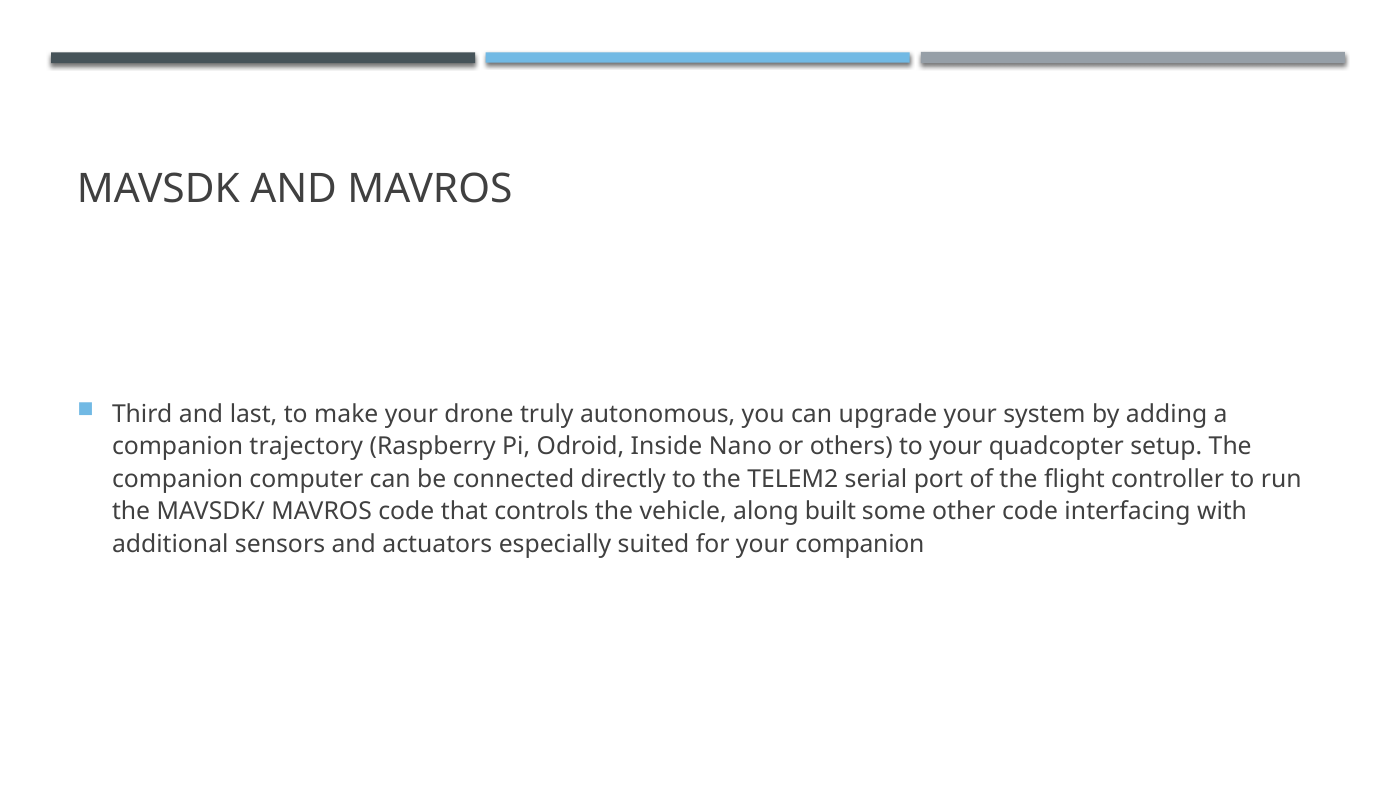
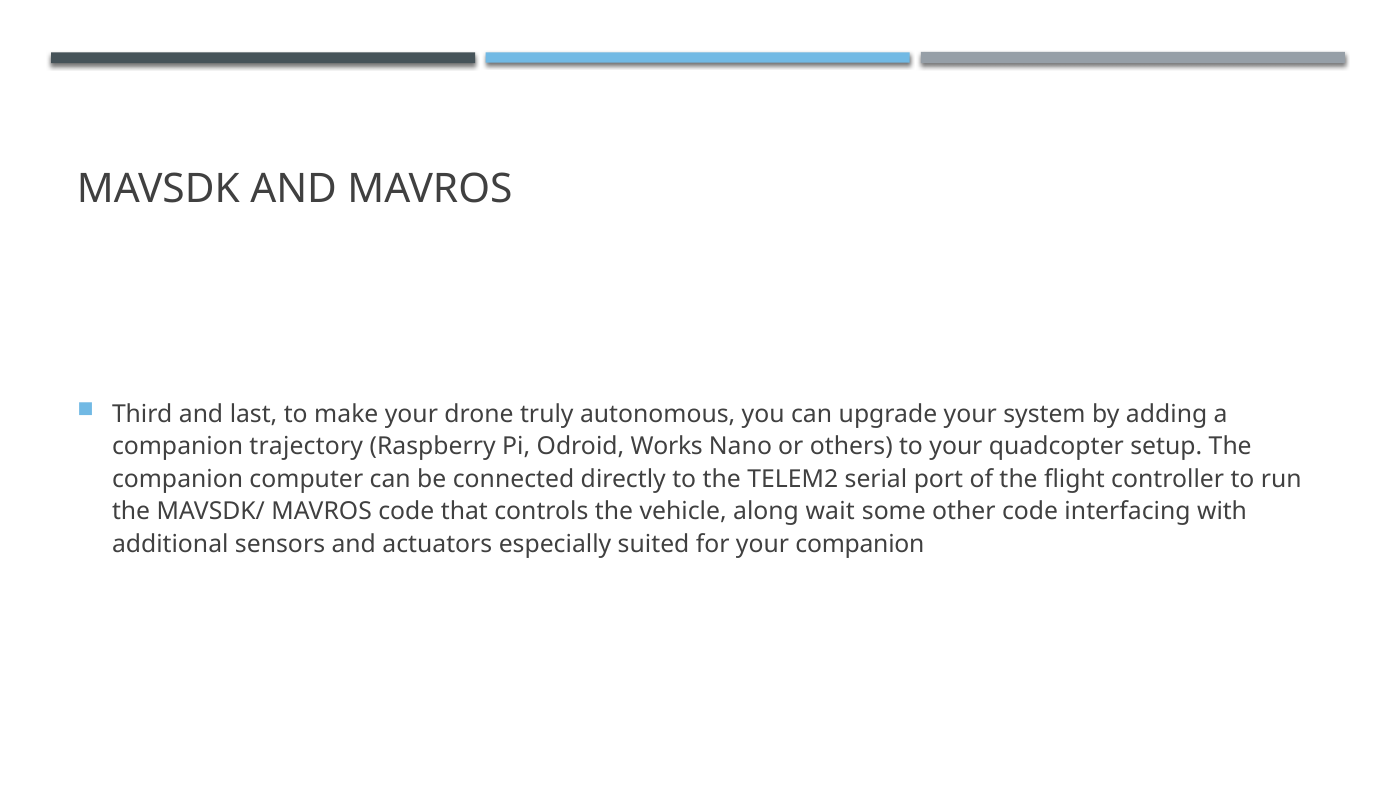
Inside: Inside -> Works
built: built -> wait
